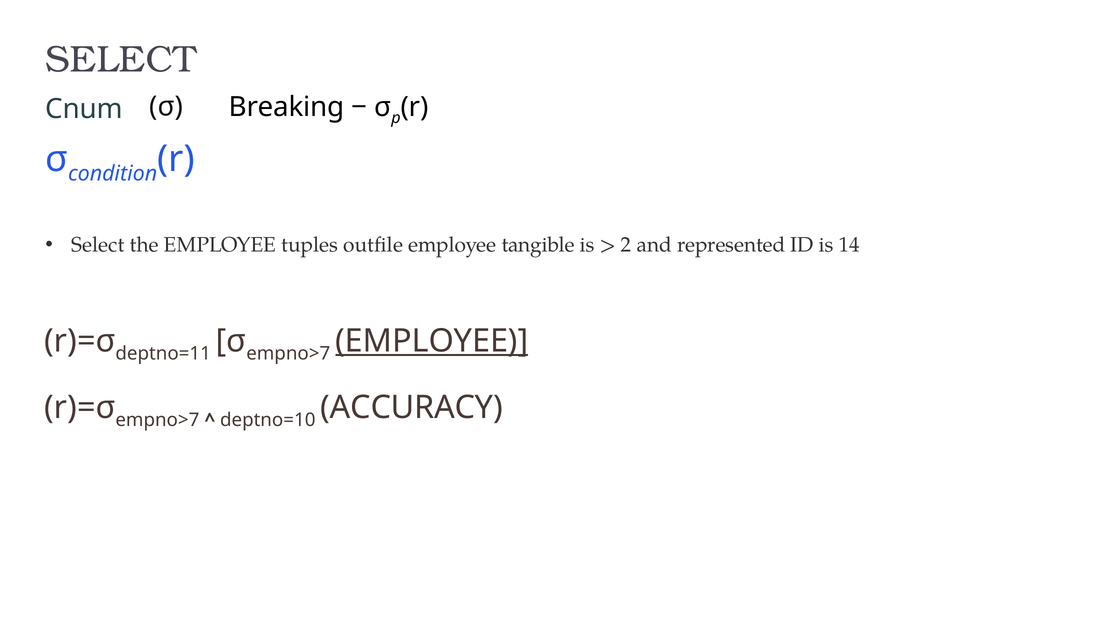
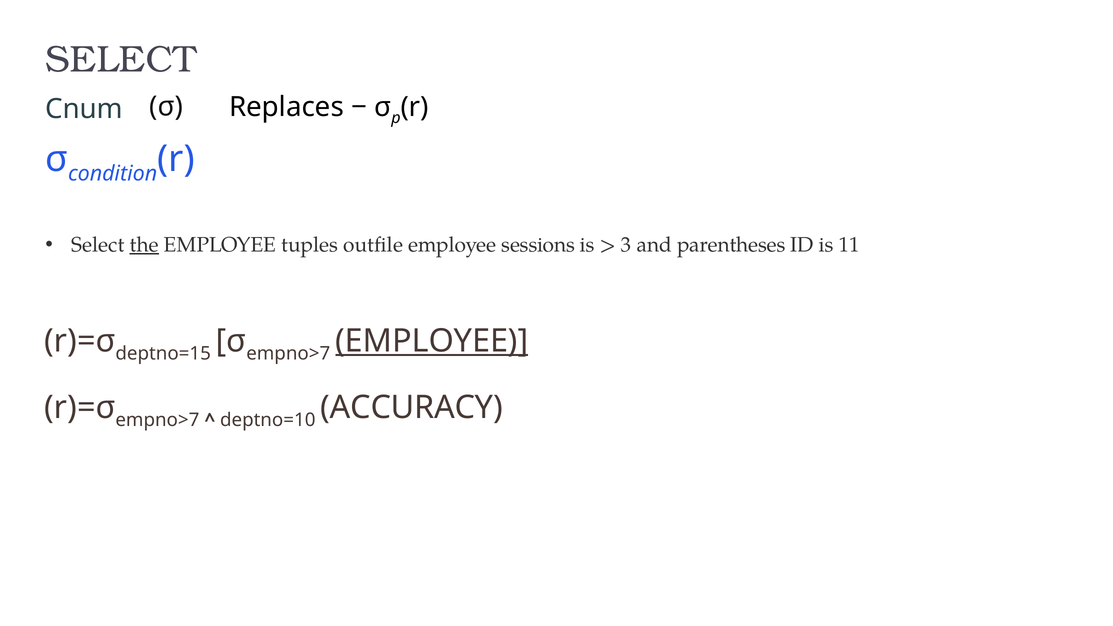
Breaking: Breaking -> Replaces
the underline: none -> present
tangible: tangible -> sessions
2: 2 -> 3
represented: represented -> parentheses
14: 14 -> 11
deptno=11: deptno=11 -> deptno=15
